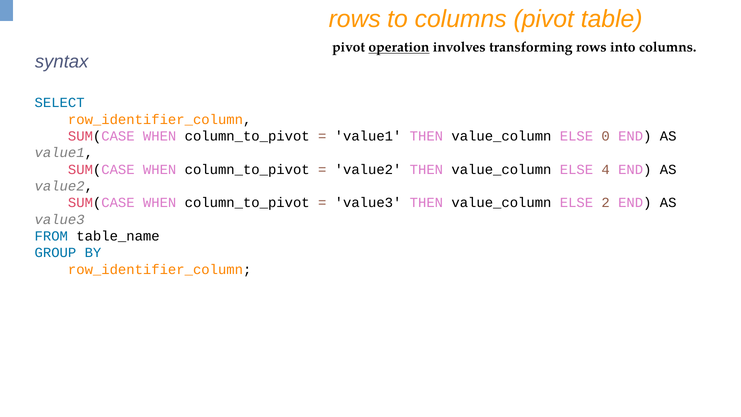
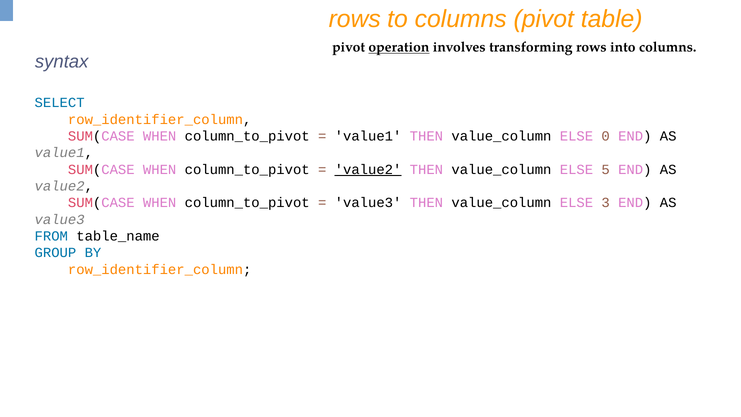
value2 at (368, 169) underline: none -> present
4: 4 -> 5
2: 2 -> 3
